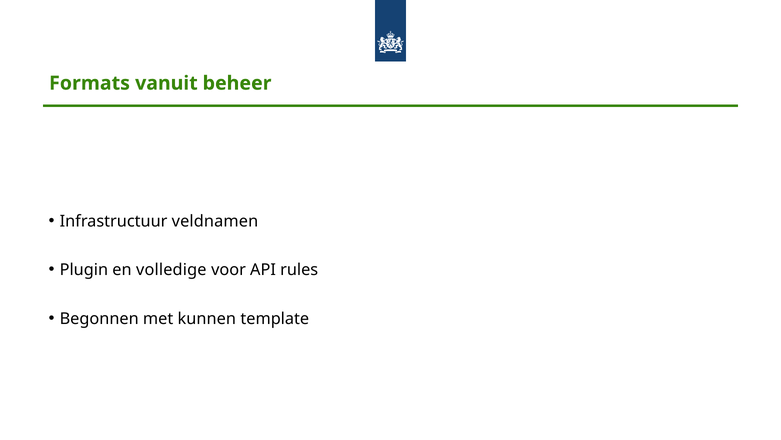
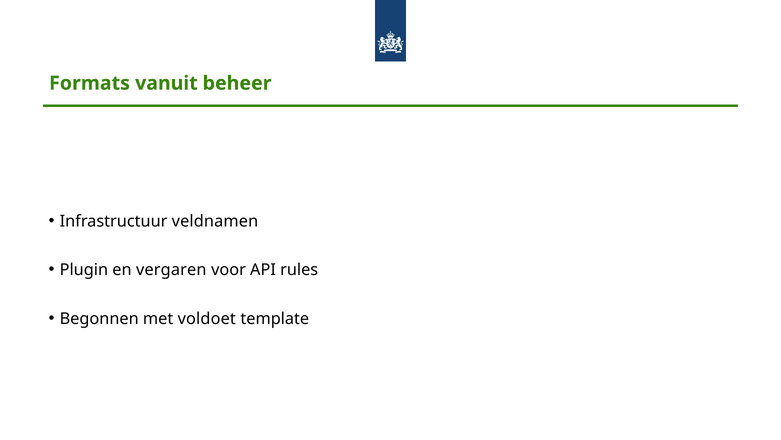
volledige: volledige -> vergaren
kunnen: kunnen -> voldoet
